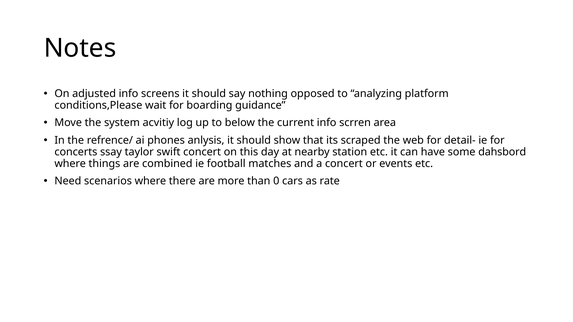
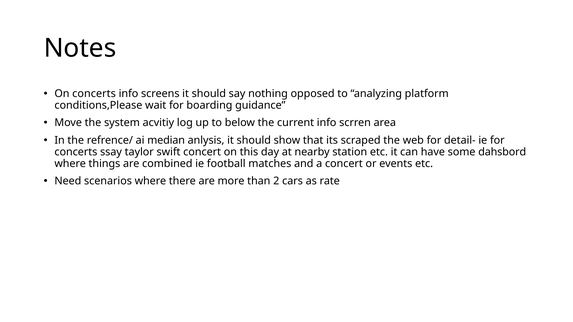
On adjusted: adjusted -> concerts
phones: phones -> median
0: 0 -> 2
